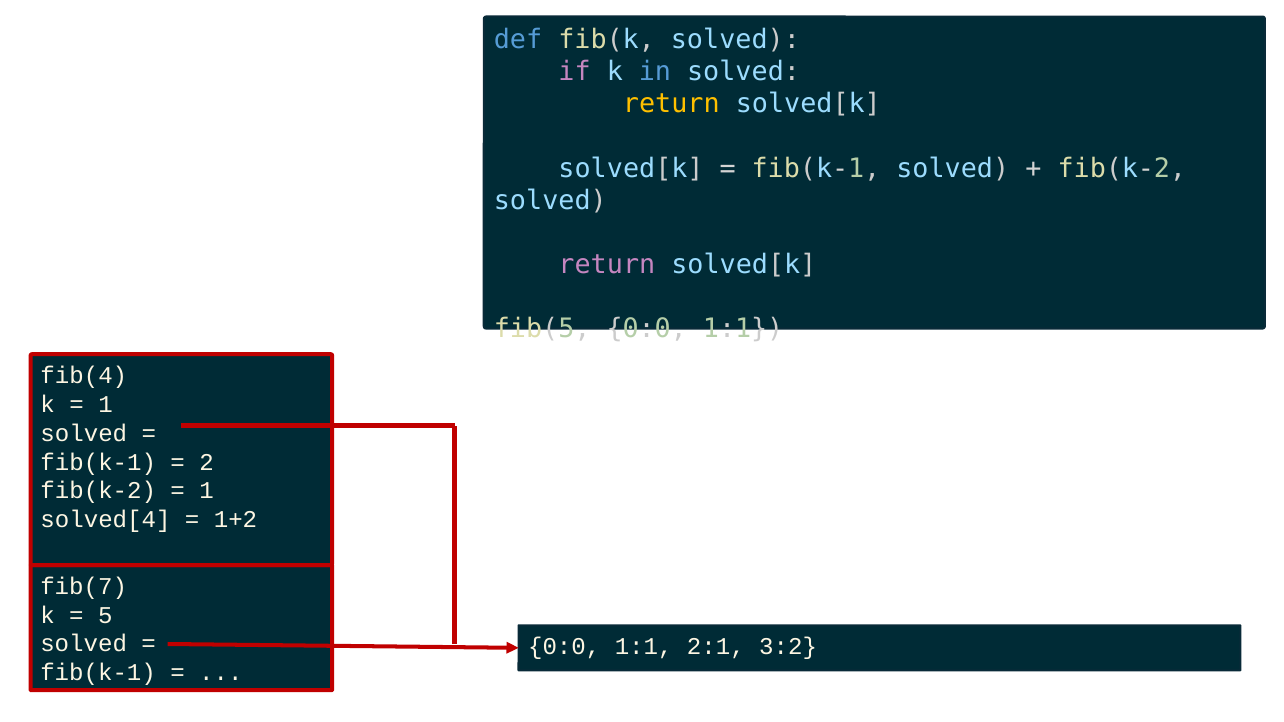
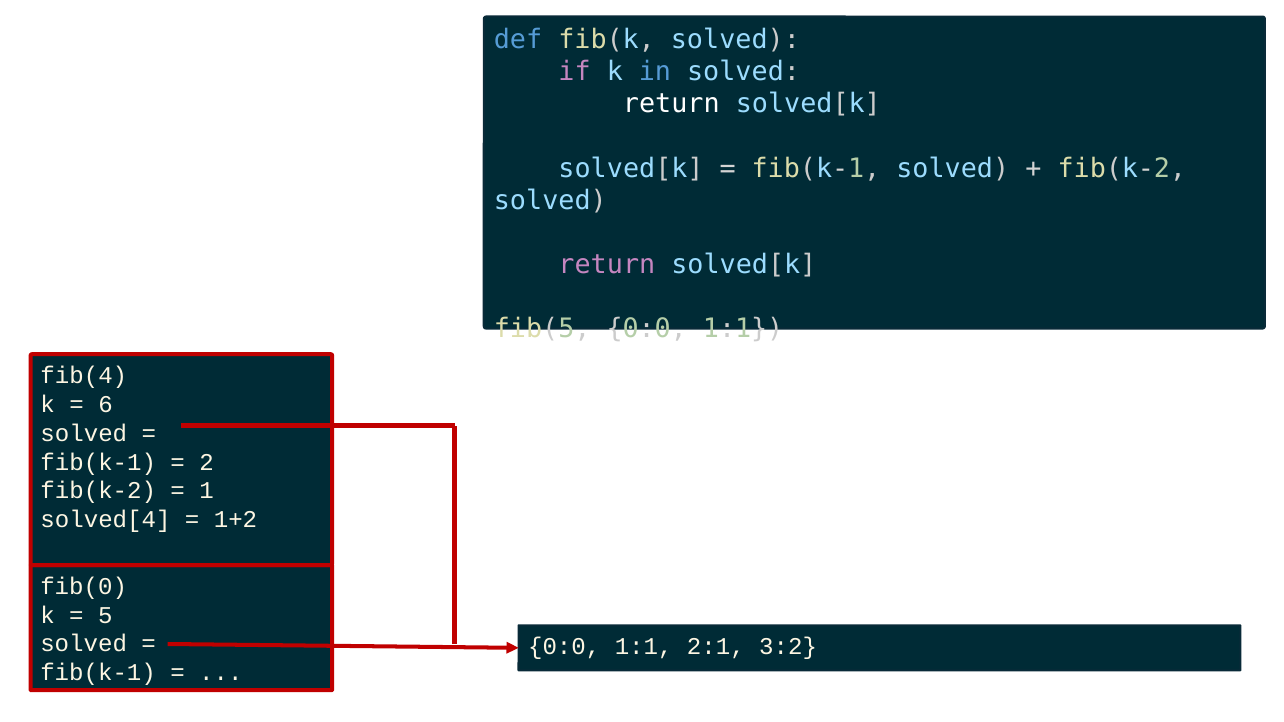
return at (671, 104) colour: yellow -> white
1 at (105, 405): 1 -> 6
fib(7: fib(7 -> fib(0
